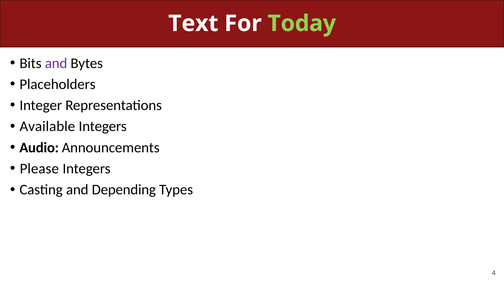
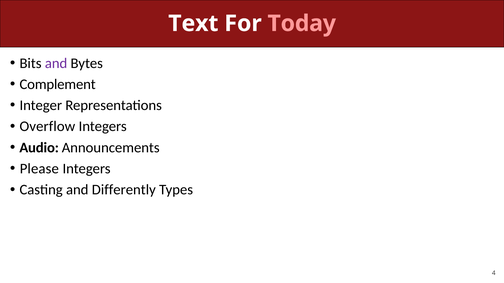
Today colour: light green -> pink
Placeholders: Placeholders -> Complement
Available: Available -> Overflow
Depending: Depending -> Differently
